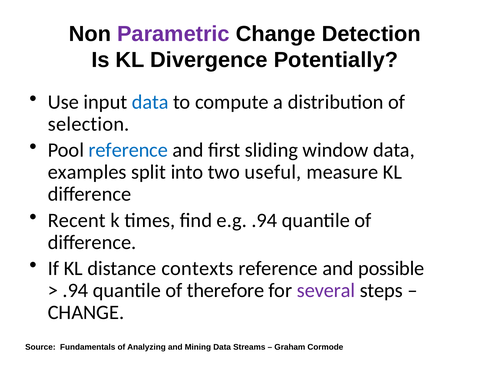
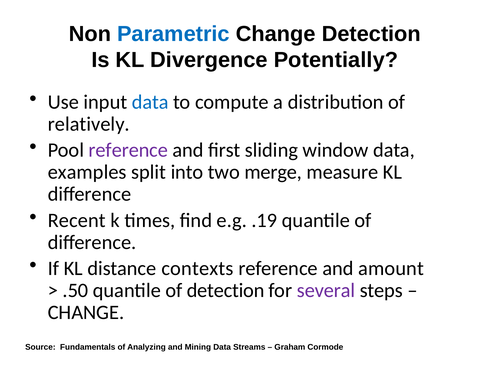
Parametric colour: purple -> blue
selection: selection -> relatively
reference at (128, 150) colour: blue -> purple
useful: useful -> merge
e.g .94: .94 -> .19
possible: possible -> amount
.94 at (75, 290): .94 -> .50
of therefore: therefore -> detection
